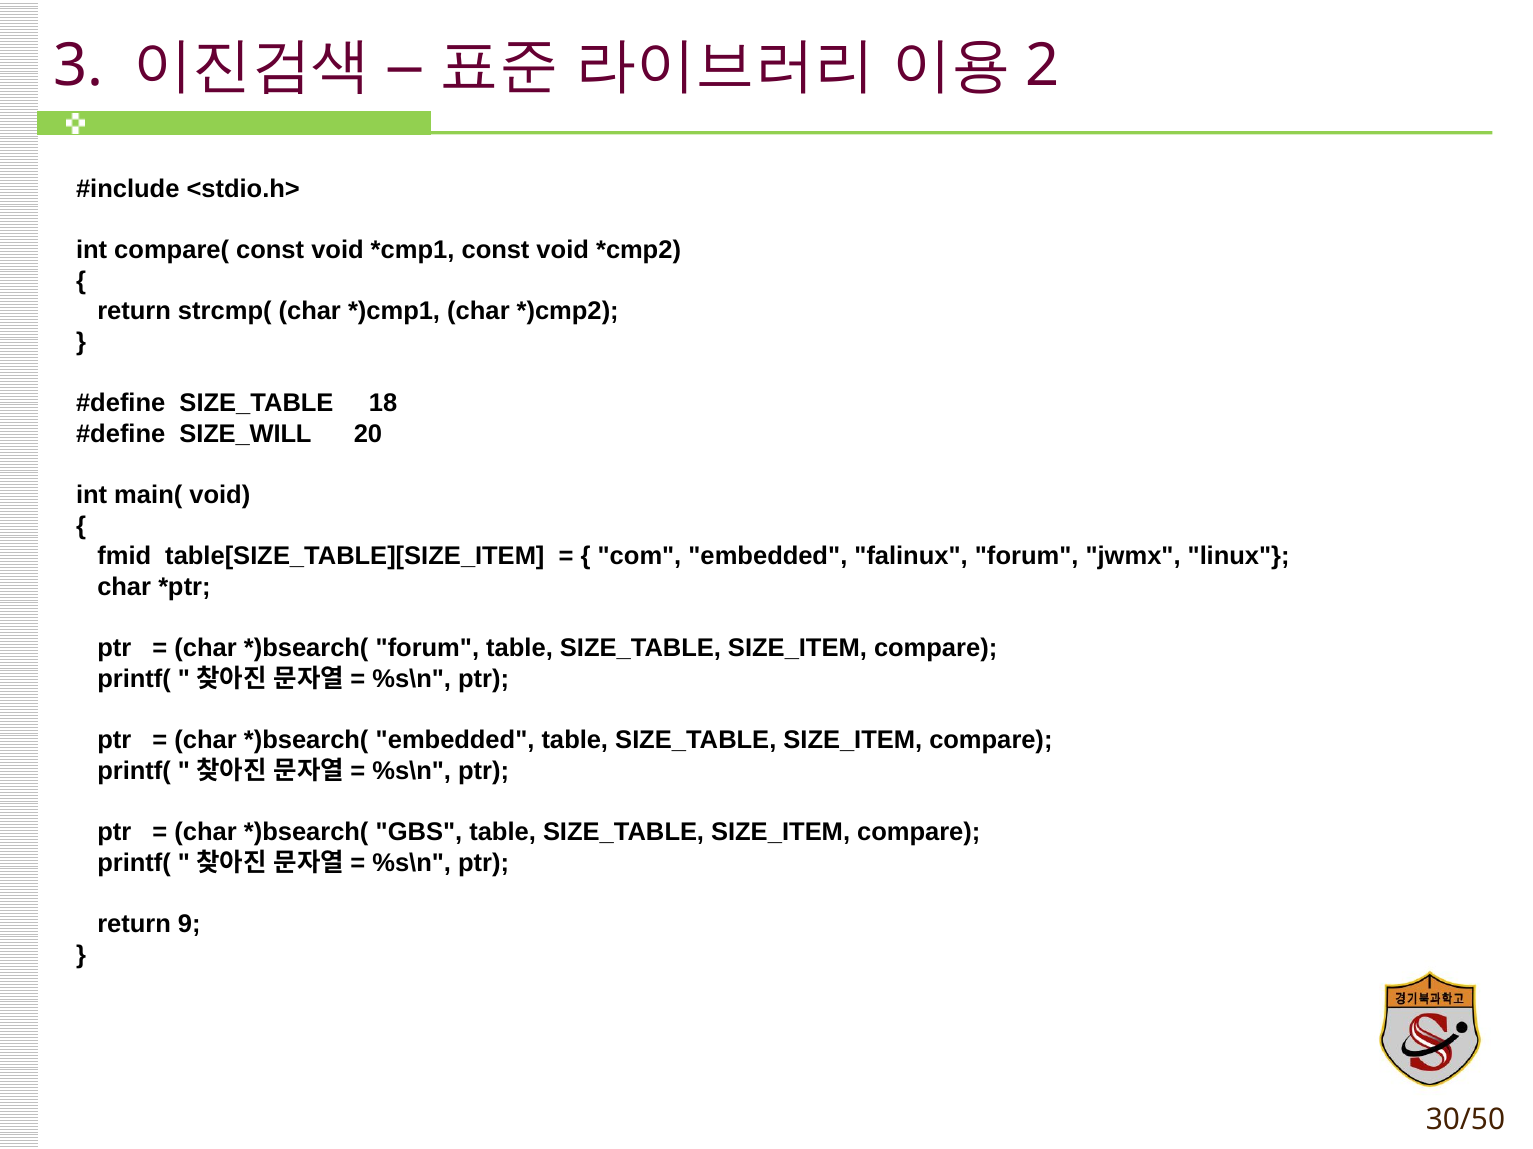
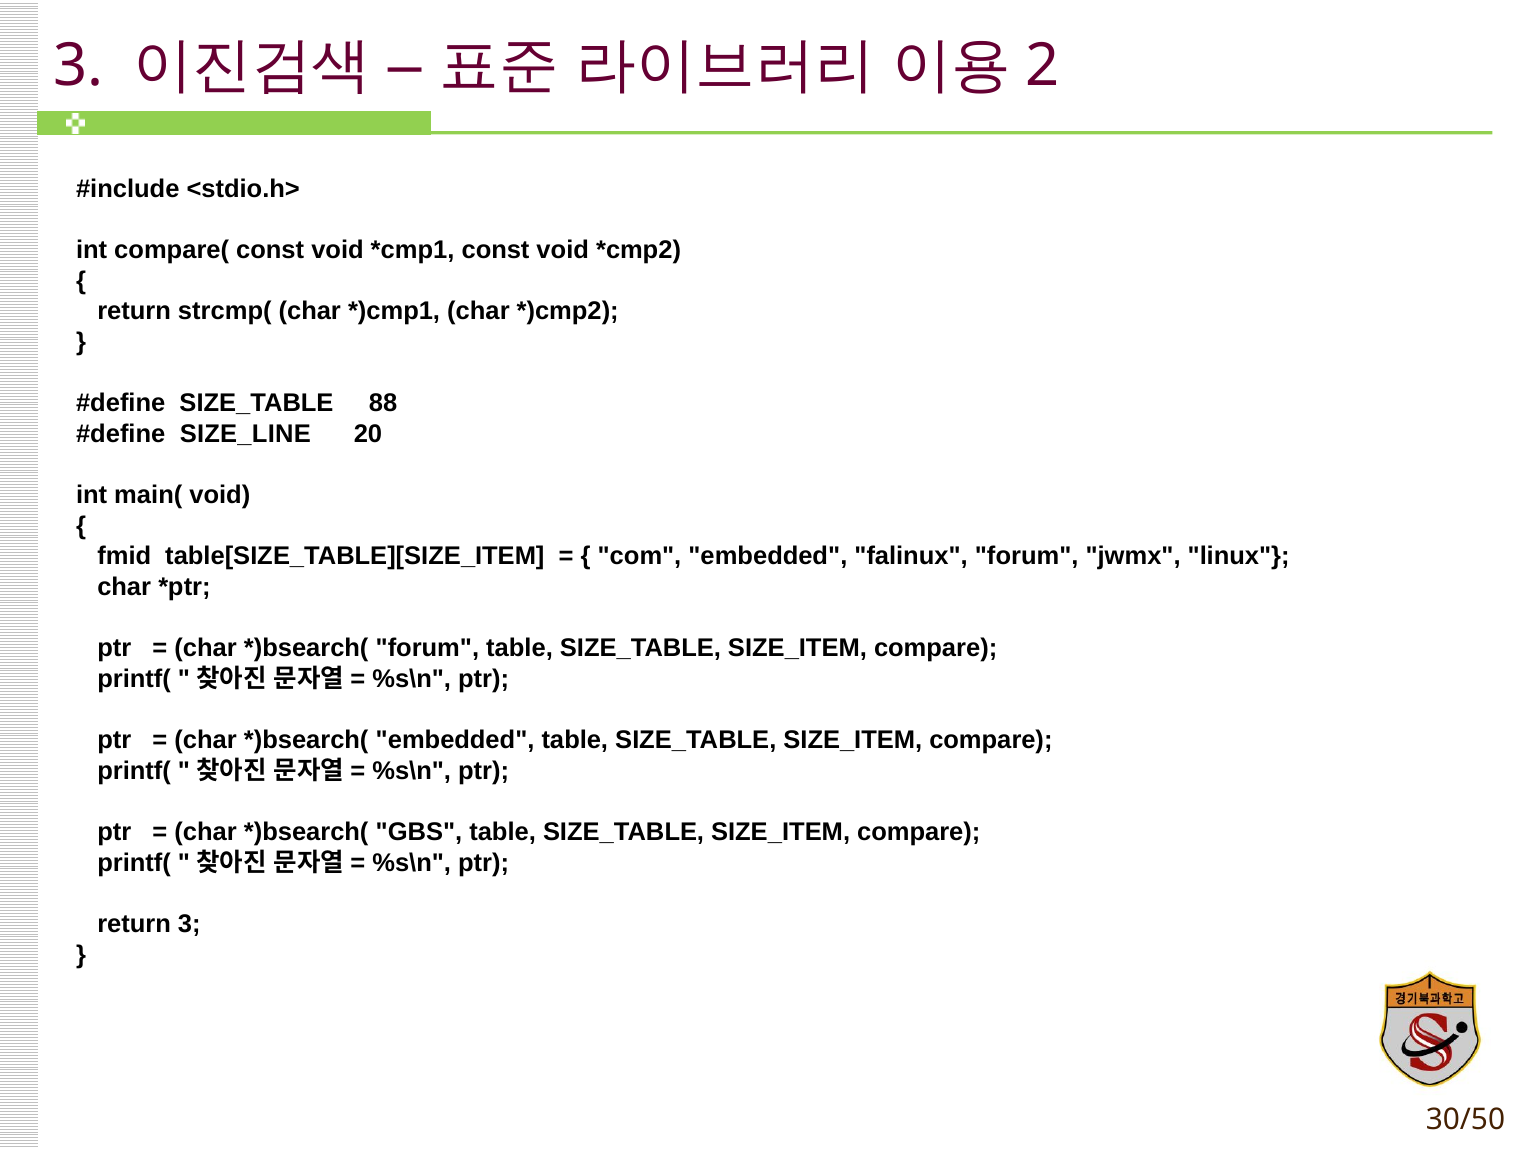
18: 18 -> 88
SIZE_WILL: SIZE_WILL -> SIZE_LINE
return 9: 9 -> 3
